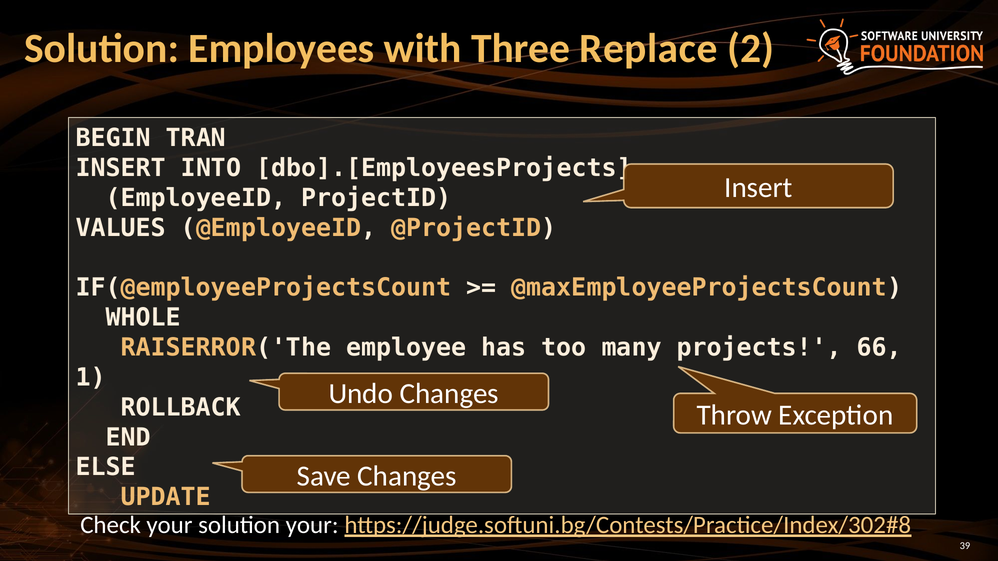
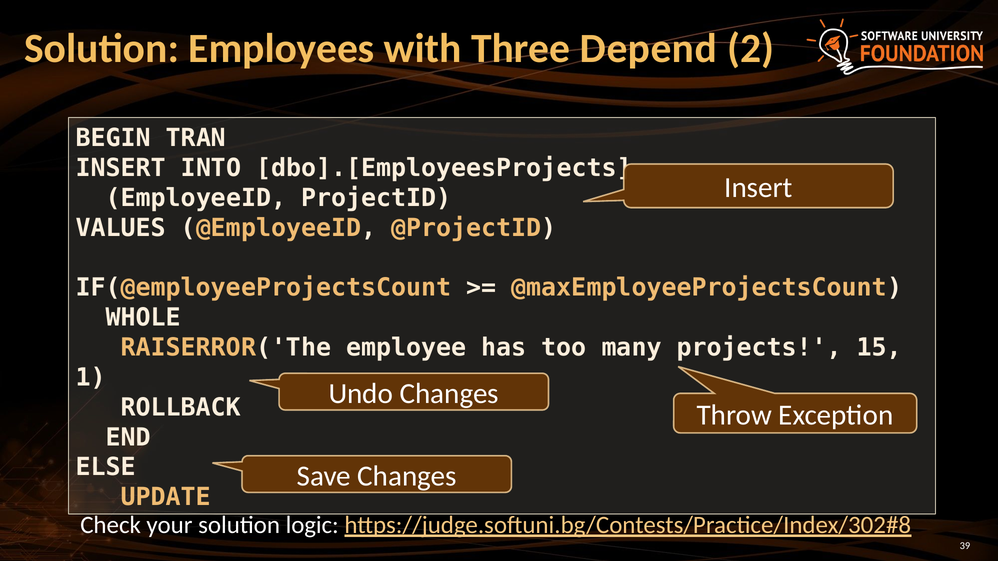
Replace: Replace -> Depend
66: 66 -> 15
solution your: your -> logic
